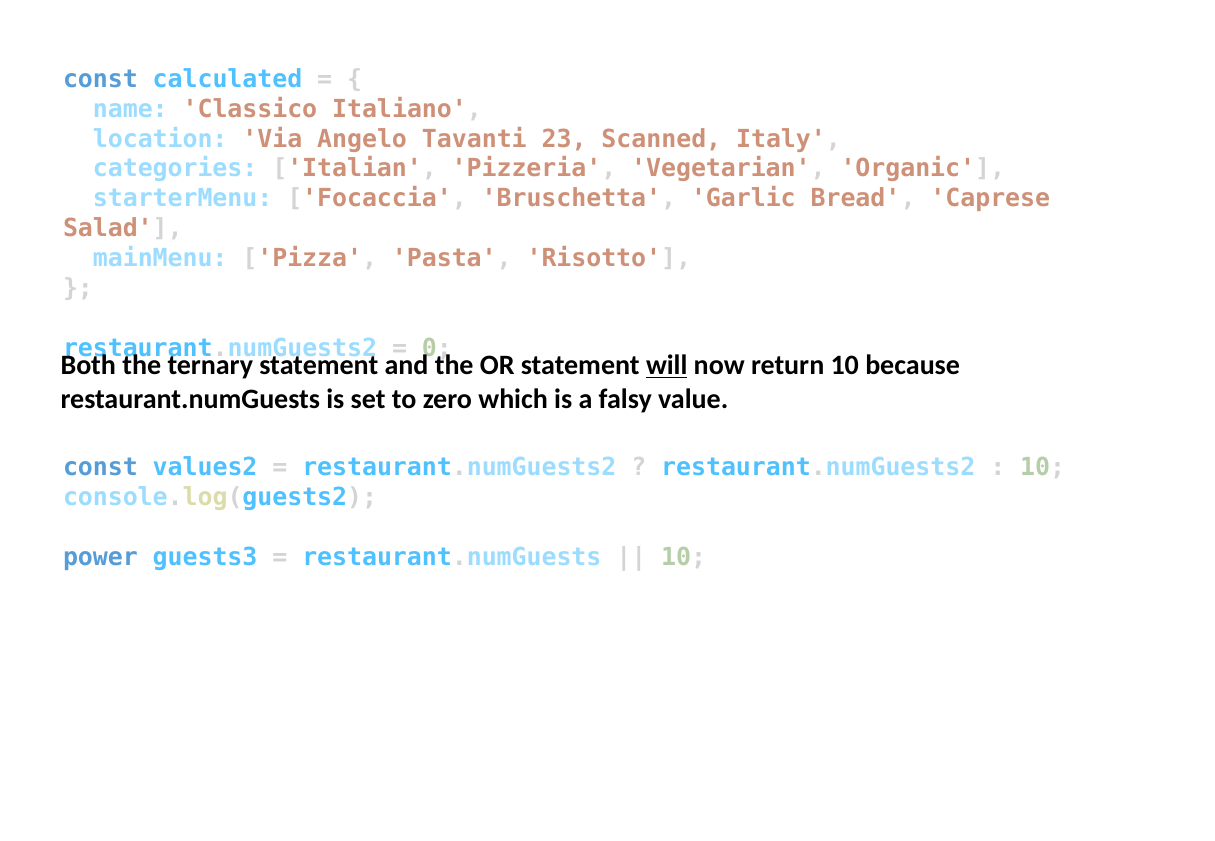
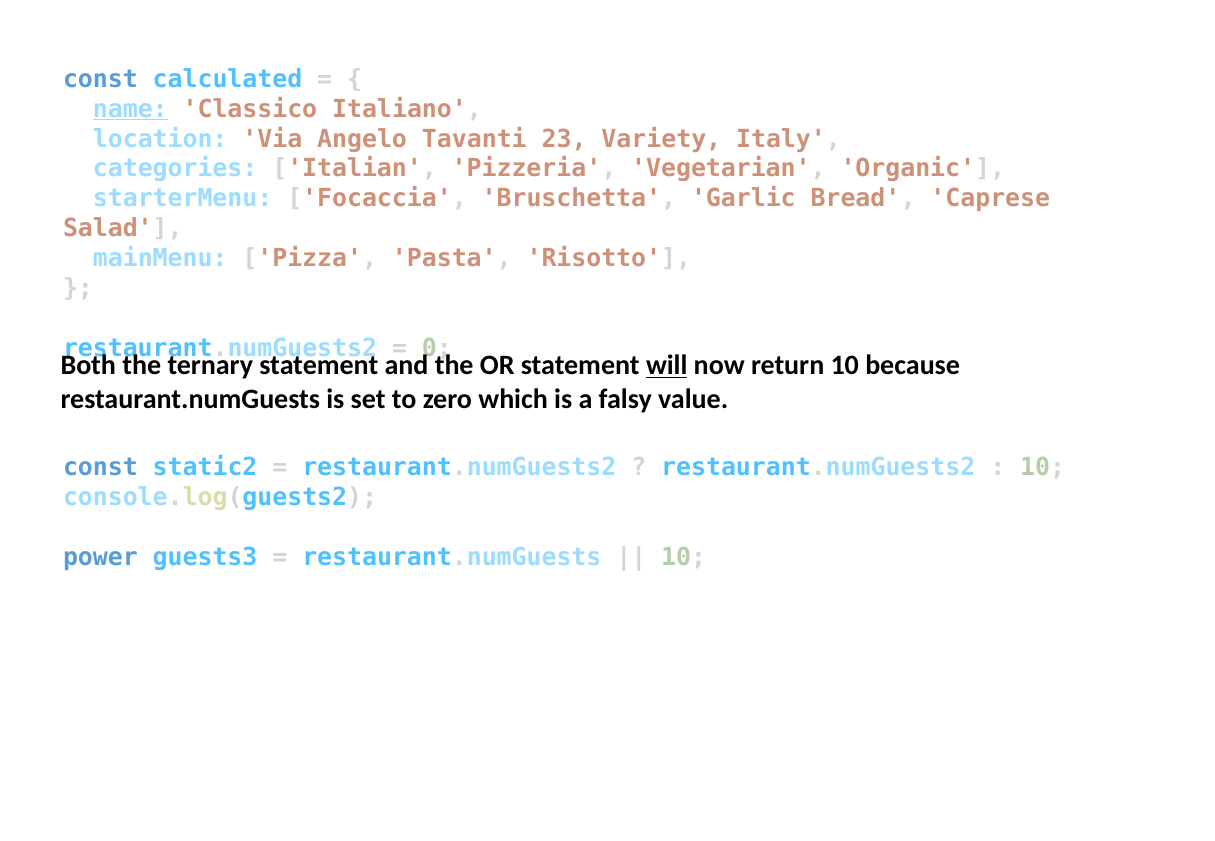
name underline: none -> present
Scanned: Scanned -> Variety
values2: values2 -> static2
